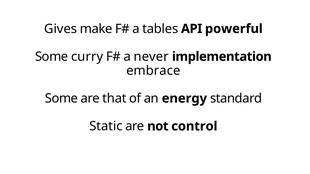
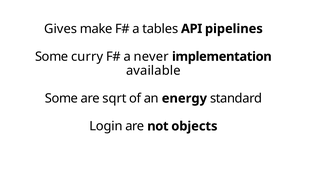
powerful: powerful -> pipelines
embrace: embrace -> available
that: that -> sqrt
Static: Static -> Login
control: control -> objects
